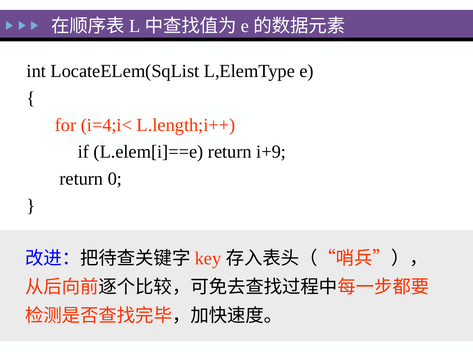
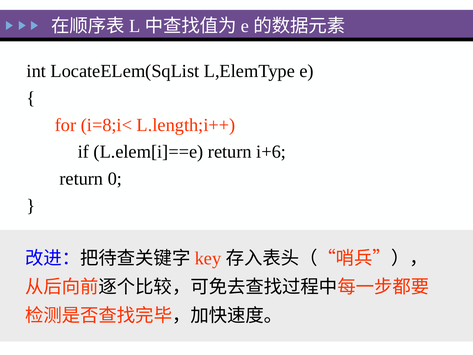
i=4;i<: i=4;i< -> i=8;i<
i+9: i+9 -> i+6
